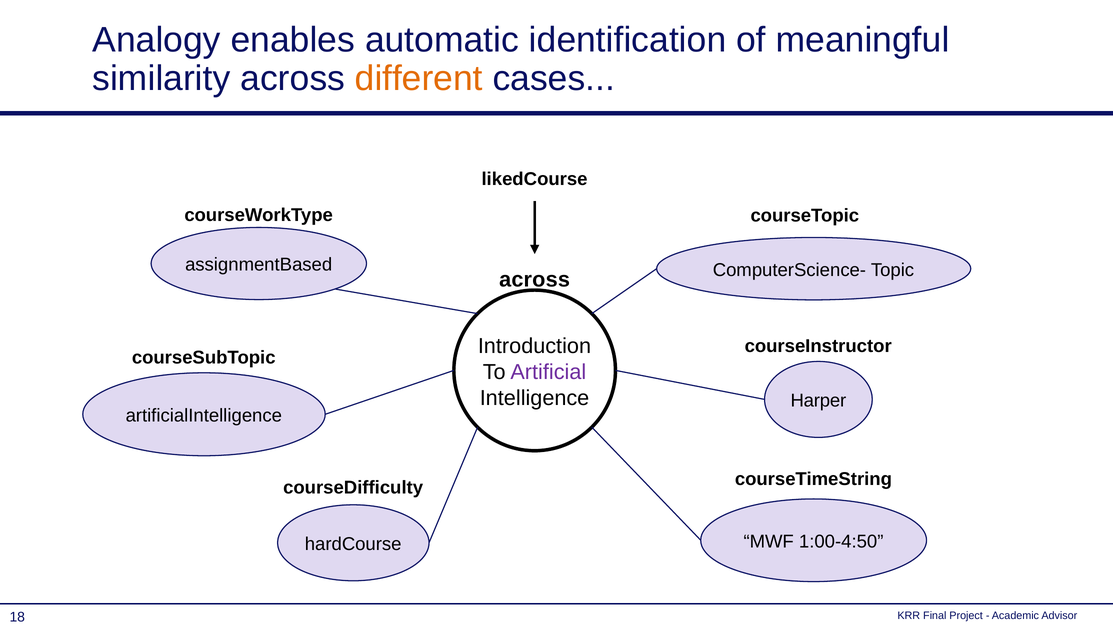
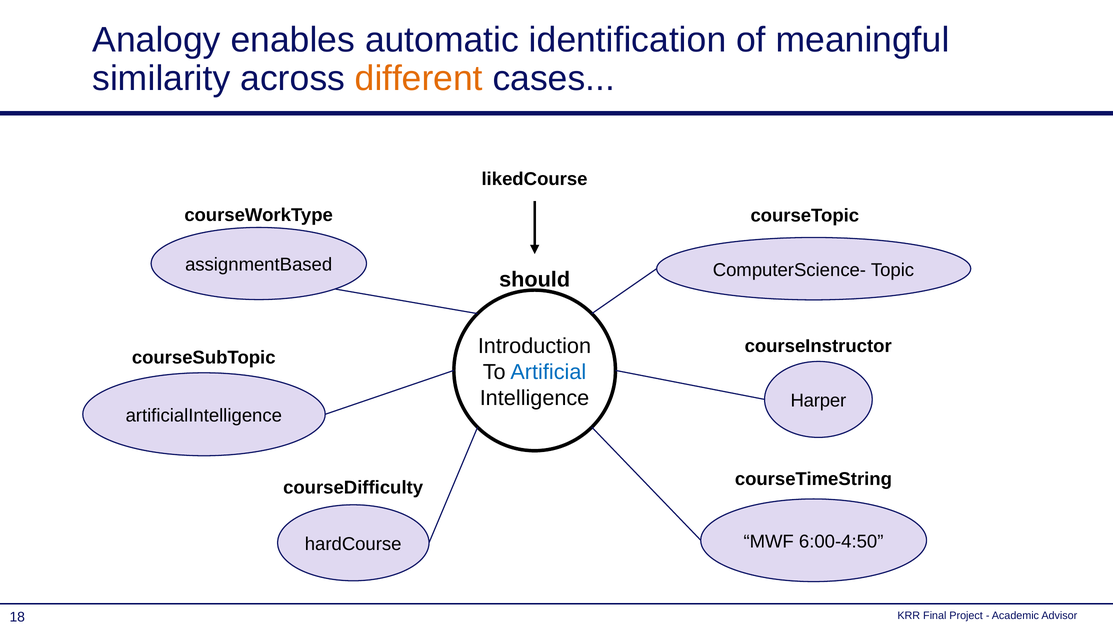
across at (535, 280): across -> should
Artificial colour: purple -> blue
1:00-4:50: 1:00-4:50 -> 6:00-4:50
